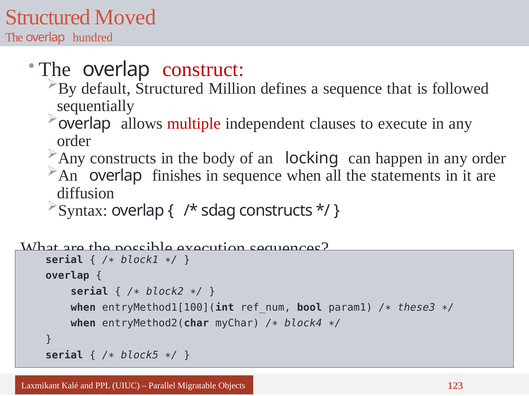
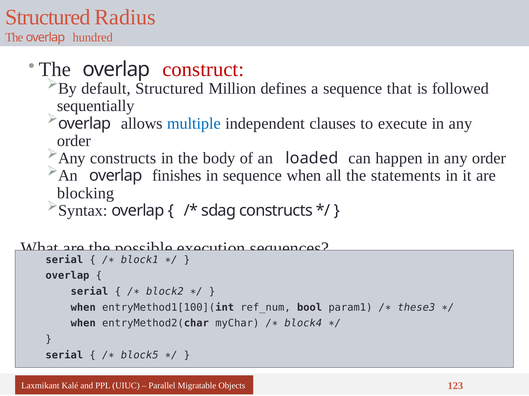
Moved: Moved -> Radius
multiple colour: red -> blue
locking: locking -> loaded
diffusion: diffusion -> blocking
